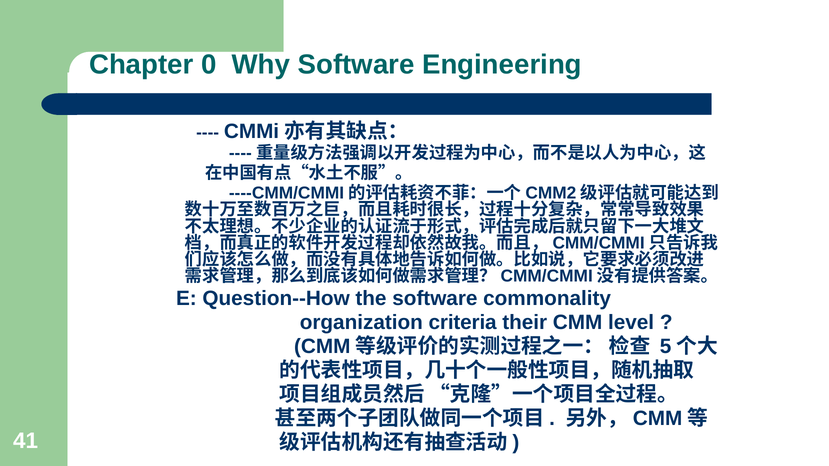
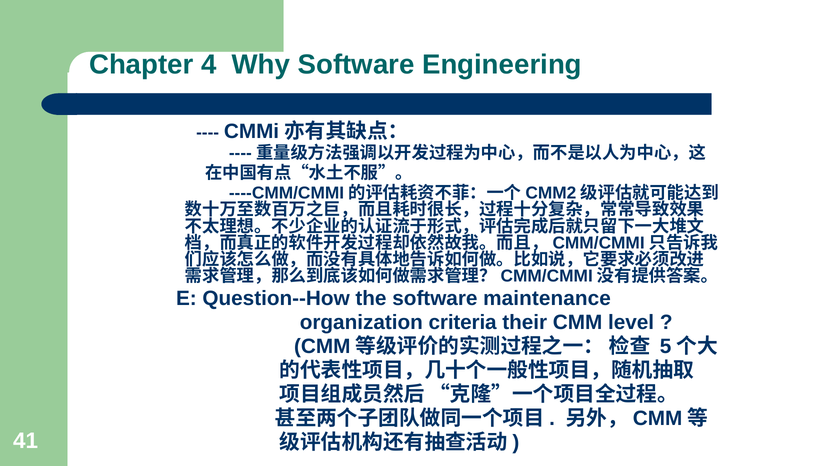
0: 0 -> 4
commonality: commonality -> maintenance
